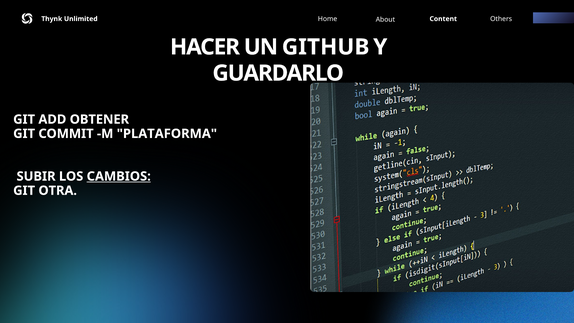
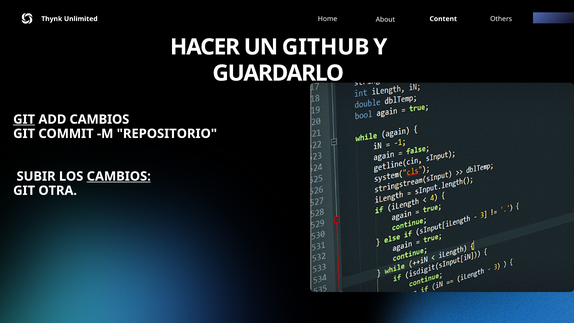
GIT at (24, 119) underline: none -> present
ADD OBTENER: OBTENER -> CAMBIOS
PLATAFORMA: PLATAFORMA -> REPOSITORIO
